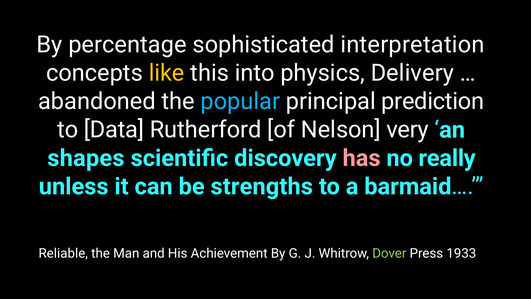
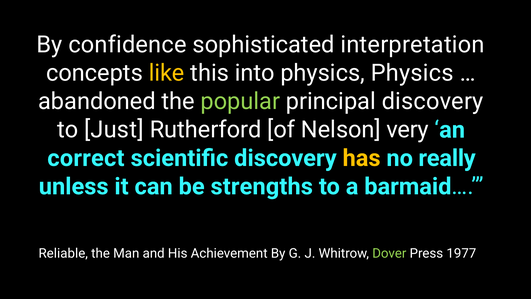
percentage: percentage -> confidence
physics Delivery: Delivery -> Physics
popular colour: light blue -> light green
principal prediction: prediction -> discovery
Data: Data -> Just
shapes: shapes -> correct
has colour: pink -> yellow
1933: 1933 -> 1977
